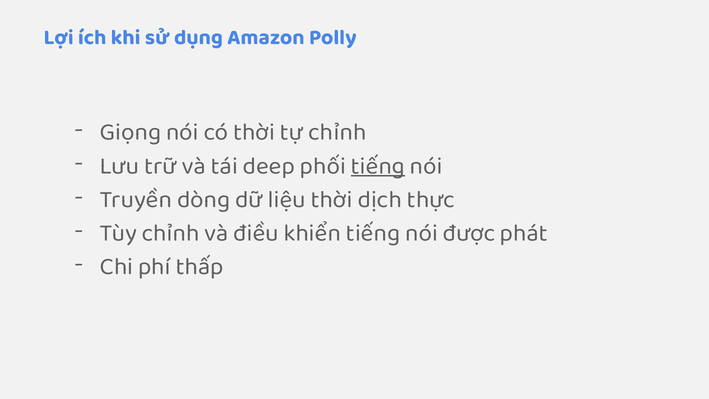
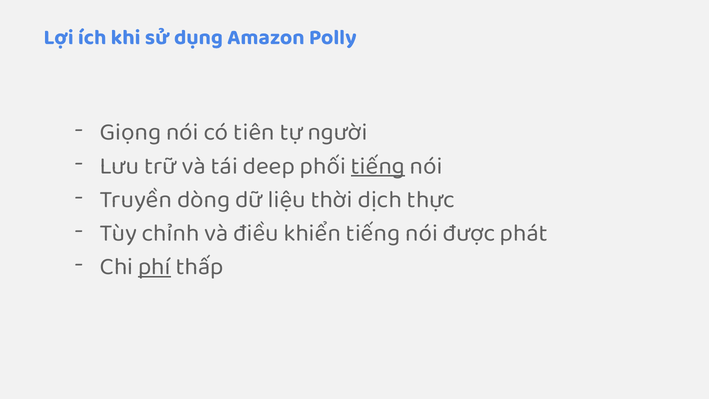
có thời: thời -> tiên
tự chỉnh: chỉnh -> người
phí underline: none -> present
